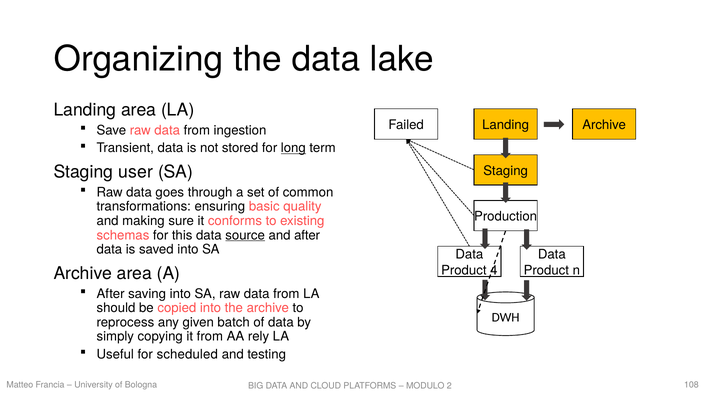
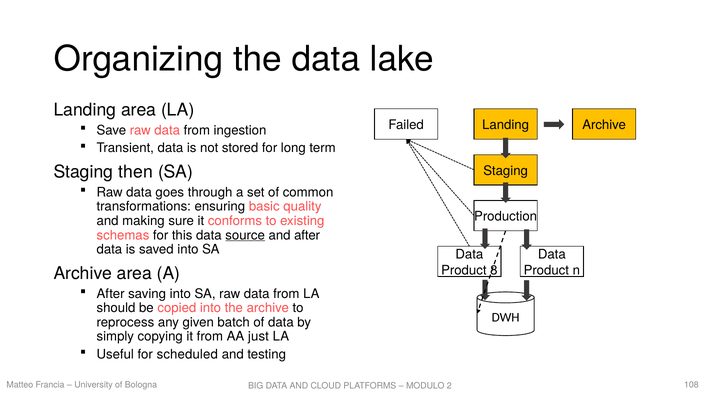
long underline: present -> none
user: user -> then
4: 4 -> 8
rely: rely -> just
